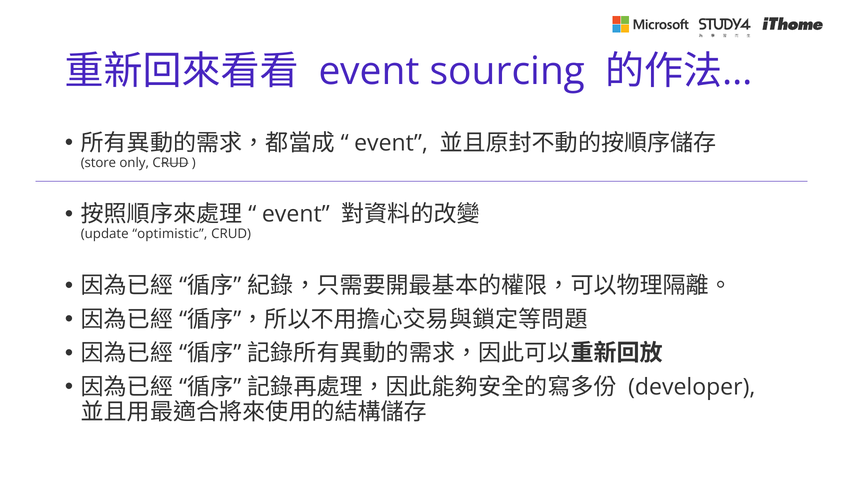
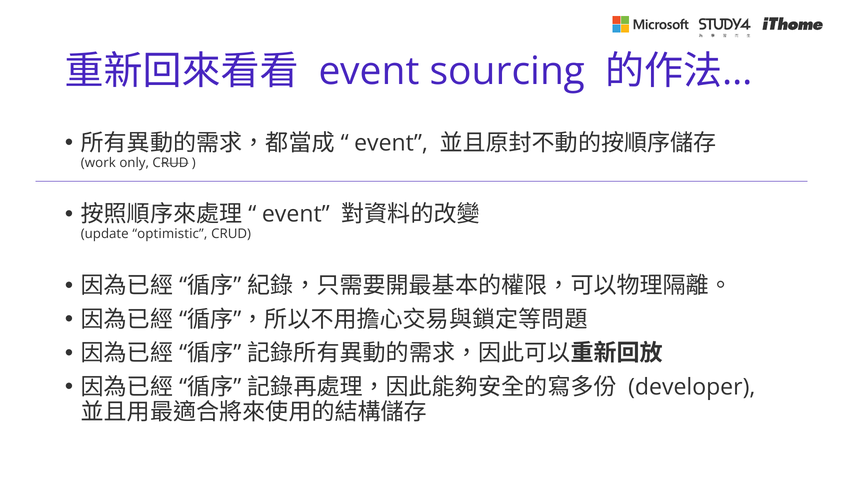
store: store -> work
